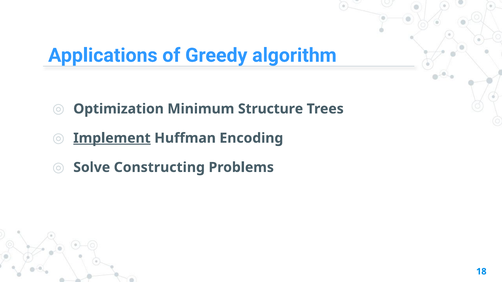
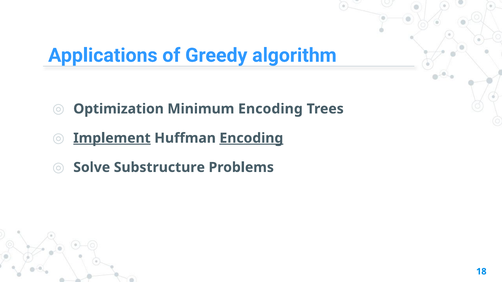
Minimum Structure: Structure -> Encoding
Encoding at (251, 138) underline: none -> present
Constructing: Constructing -> Substructure
